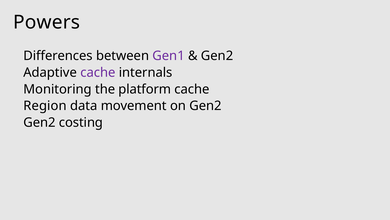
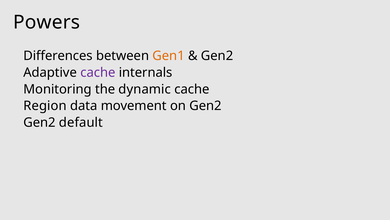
Gen1 colour: purple -> orange
platform: platform -> dynamic
costing: costing -> default
